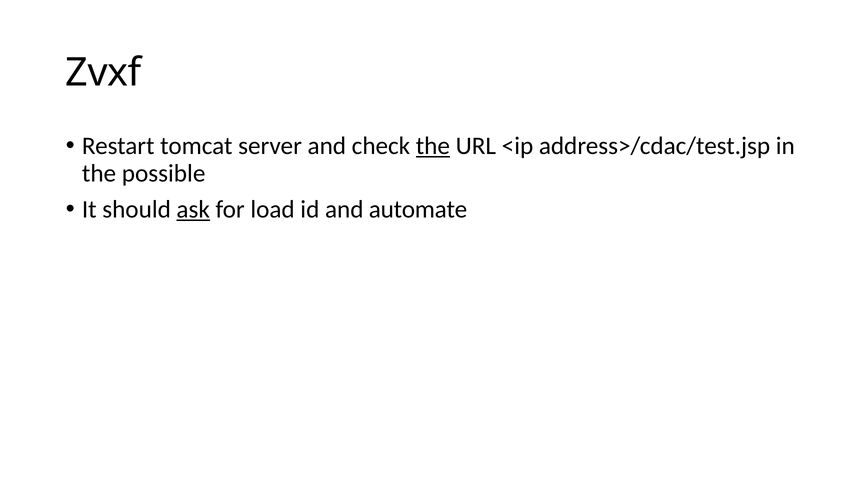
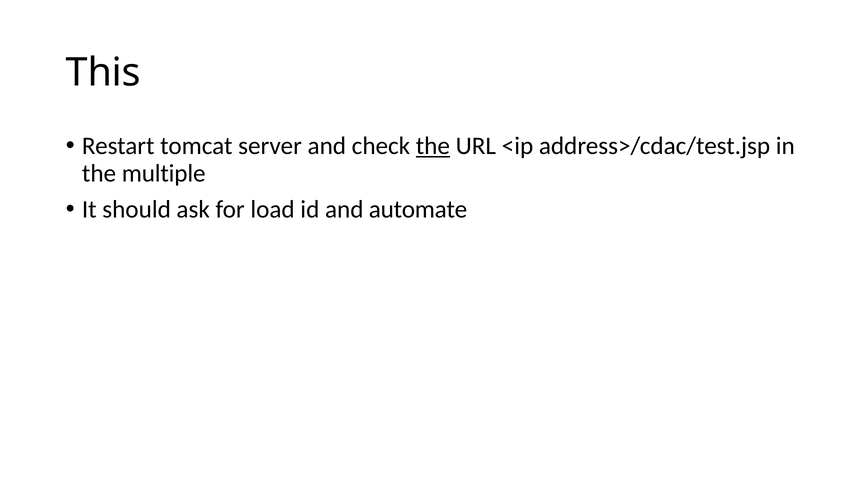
Zvxf: Zvxf -> This
possible: possible -> multiple
ask underline: present -> none
